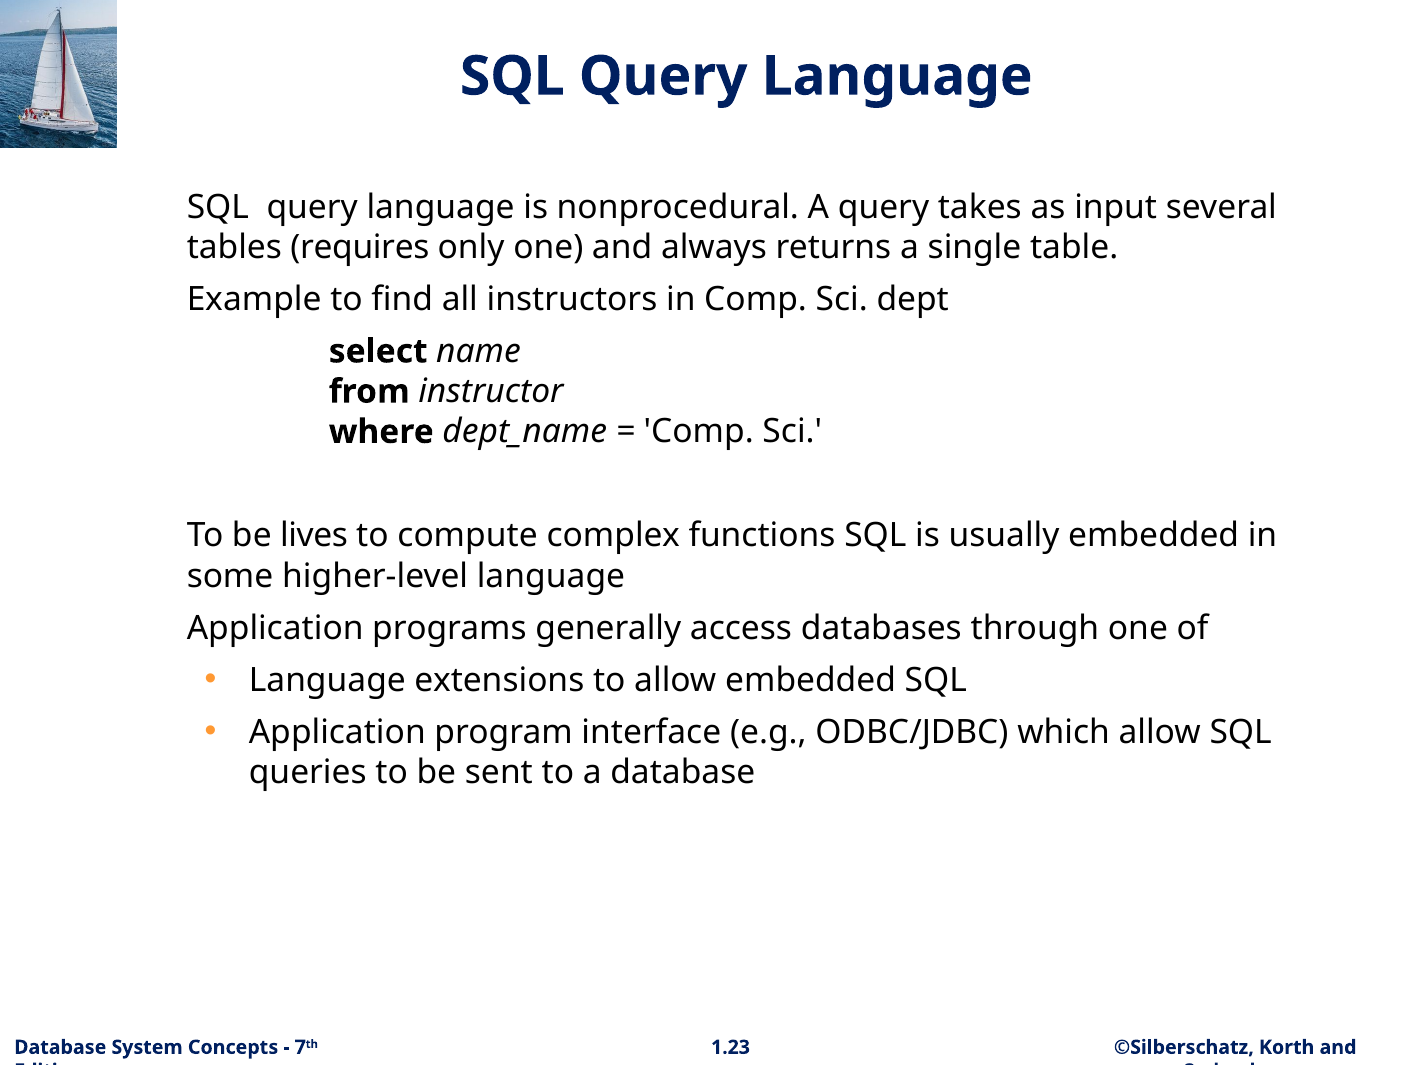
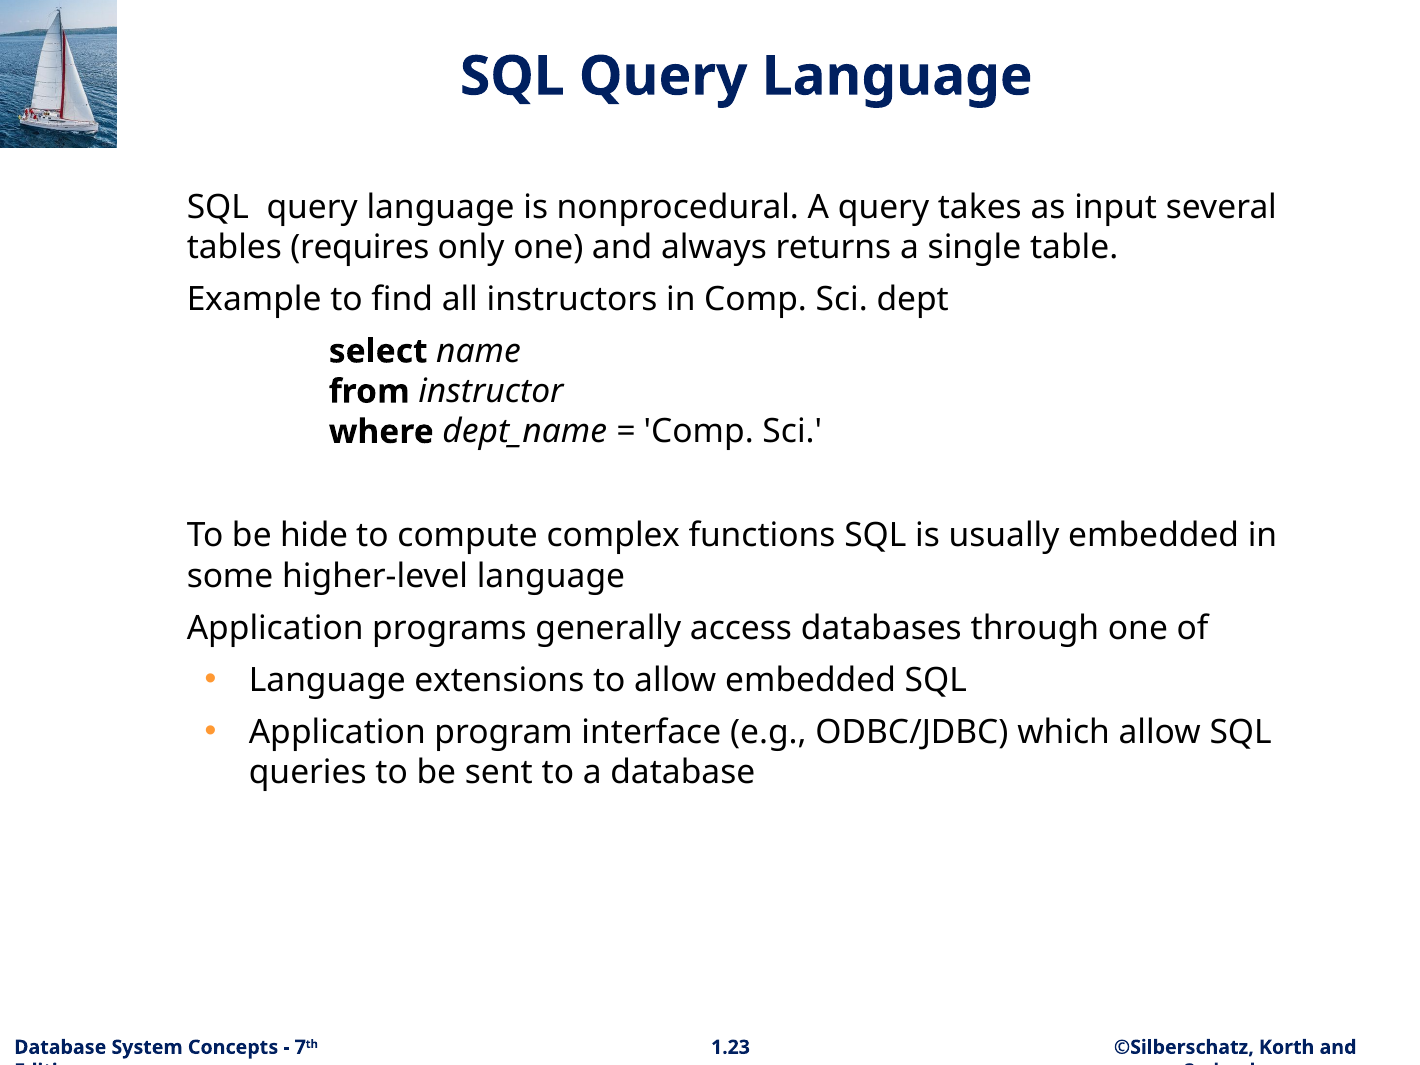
lives: lives -> hide
